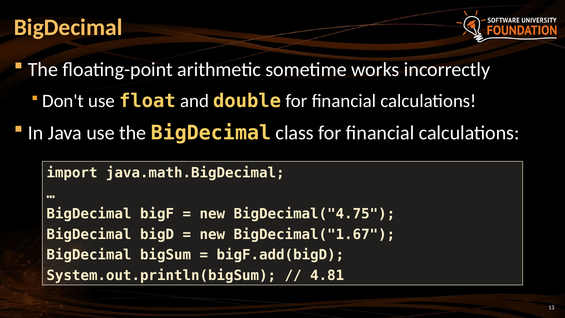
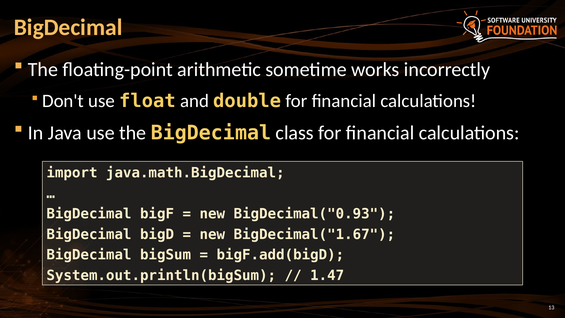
BigDecimal("4.75: BigDecimal("4.75 -> BigDecimal("0.93
4.81: 4.81 -> 1.47
